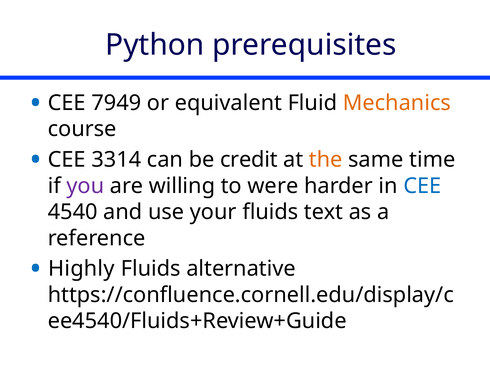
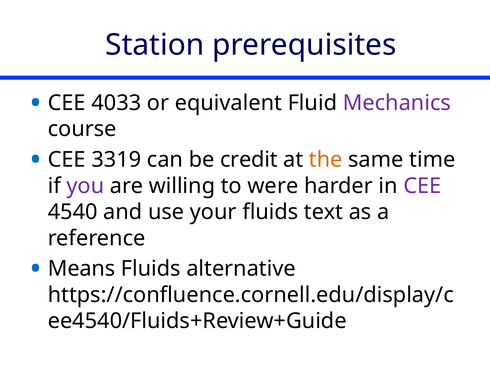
Python: Python -> Station
7949: 7949 -> 4033
Mechanics colour: orange -> purple
3314: 3314 -> 3319
CEE at (422, 186) colour: blue -> purple
Highly: Highly -> Means
